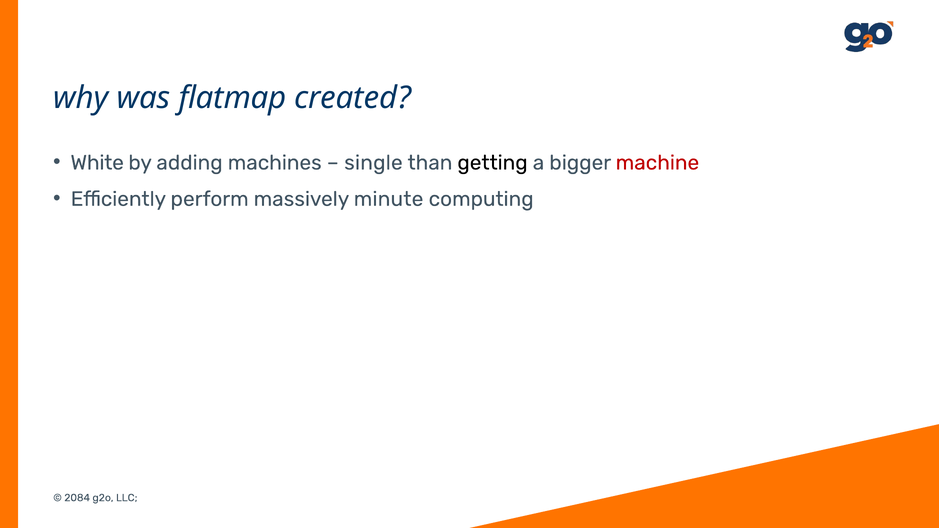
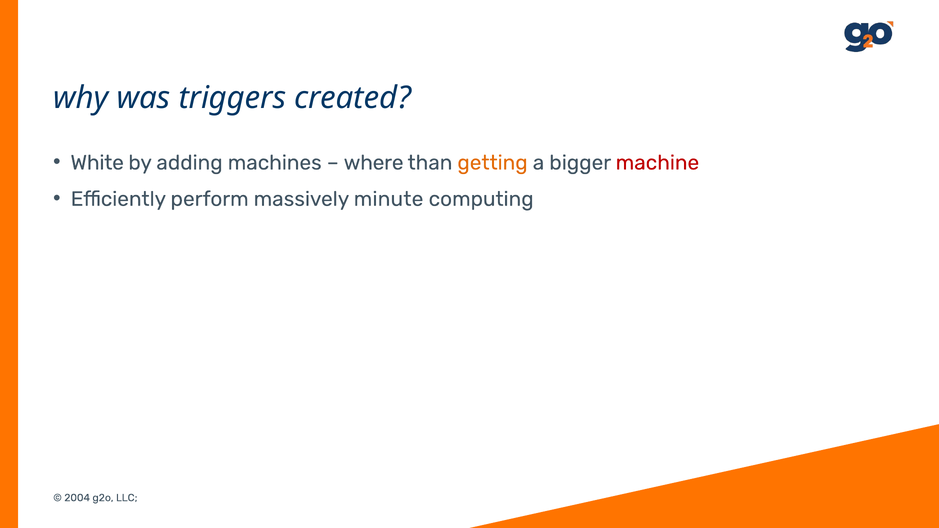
flatmap: flatmap -> triggers
single: single -> where
getting colour: black -> orange
2084: 2084 -> 2004
